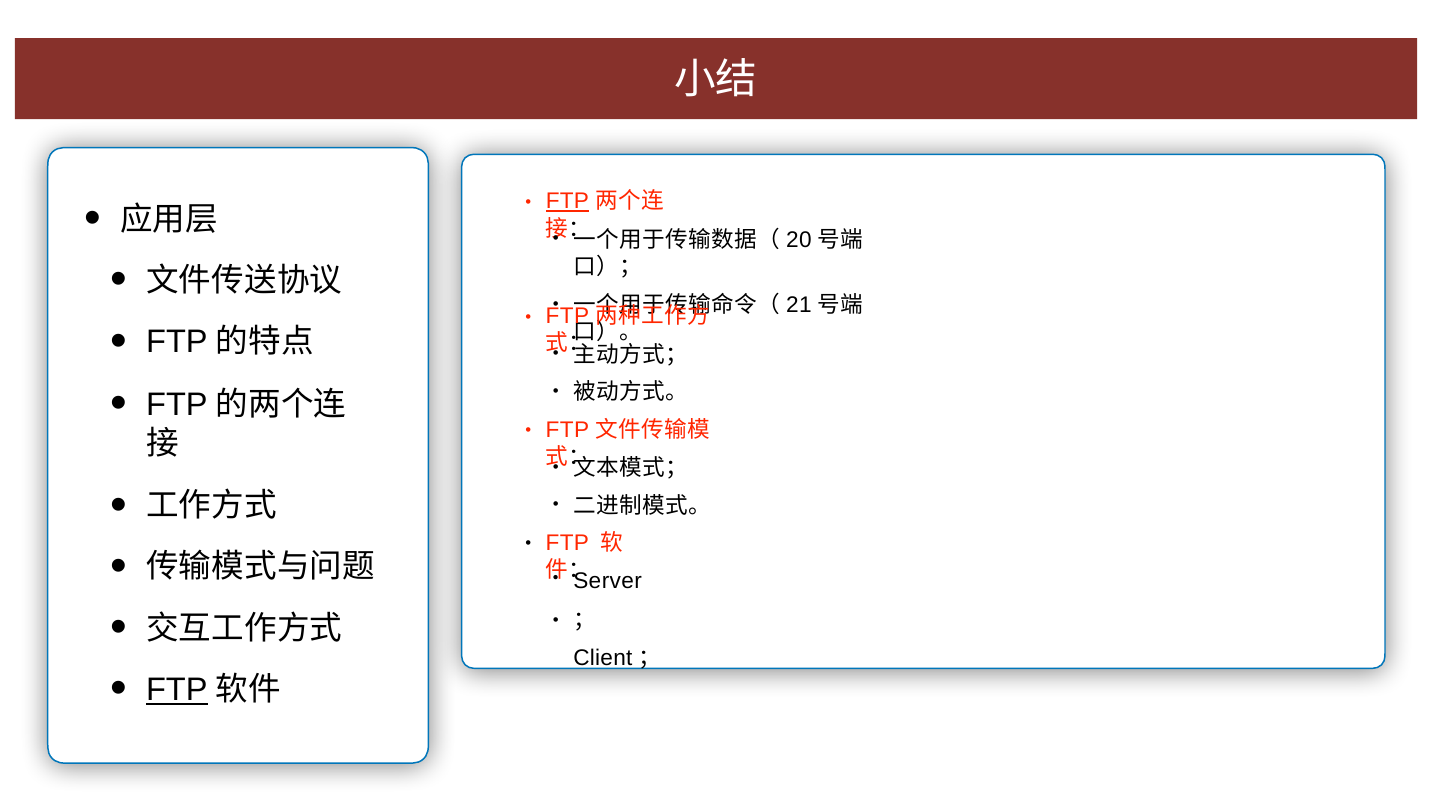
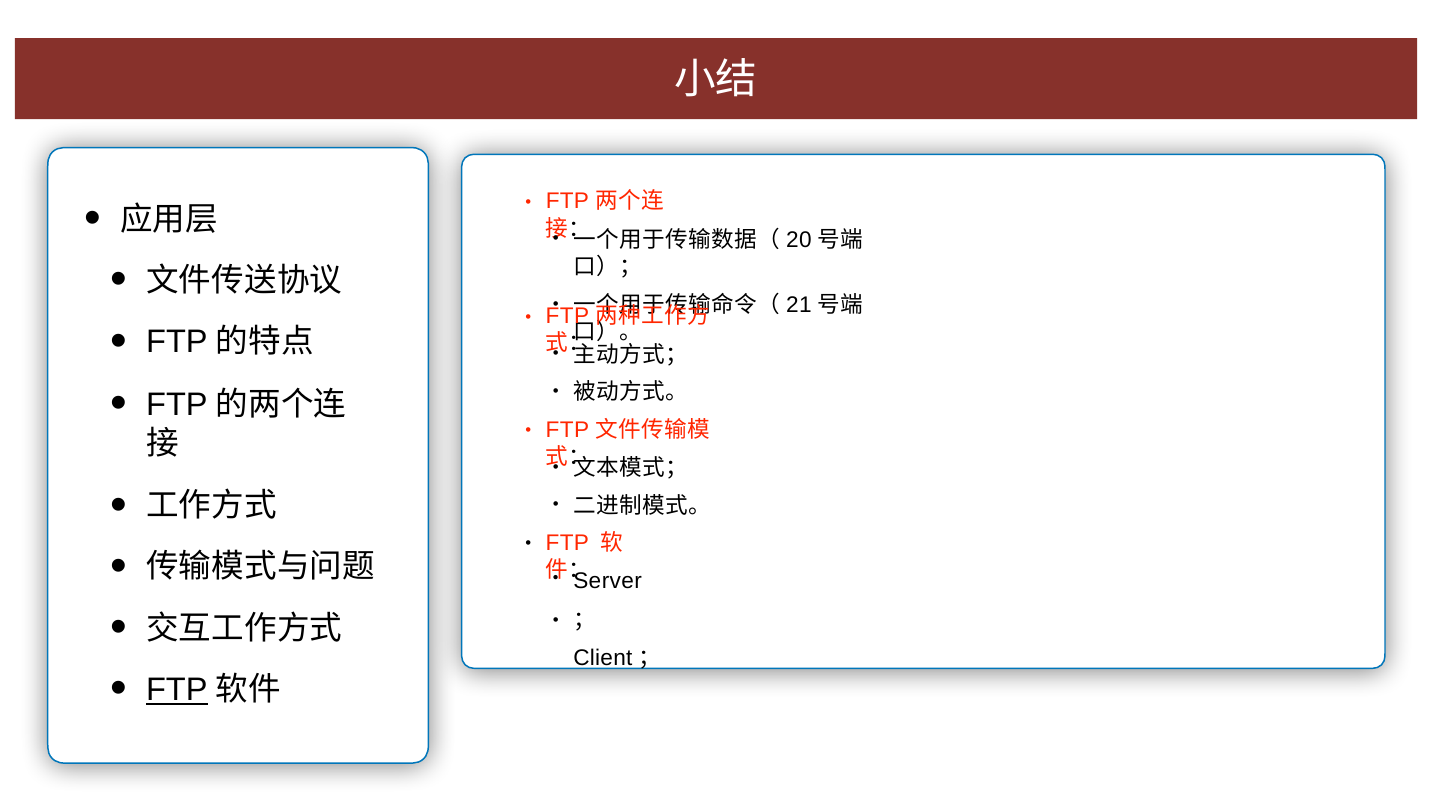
FTP at (567, 202) underline: present -> none
